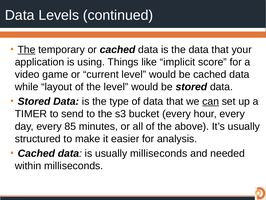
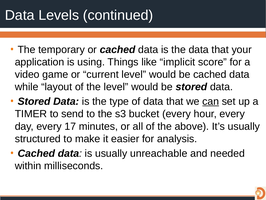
The at (27, 49) underline: present -> none
85: 85 -> 17
usually milliseconds: milliseconds -> unreachable
